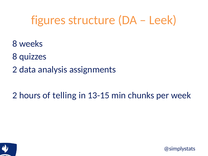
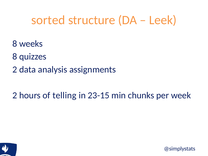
figures: figures -> sorted
13-15: 13-15 -> 23-15
